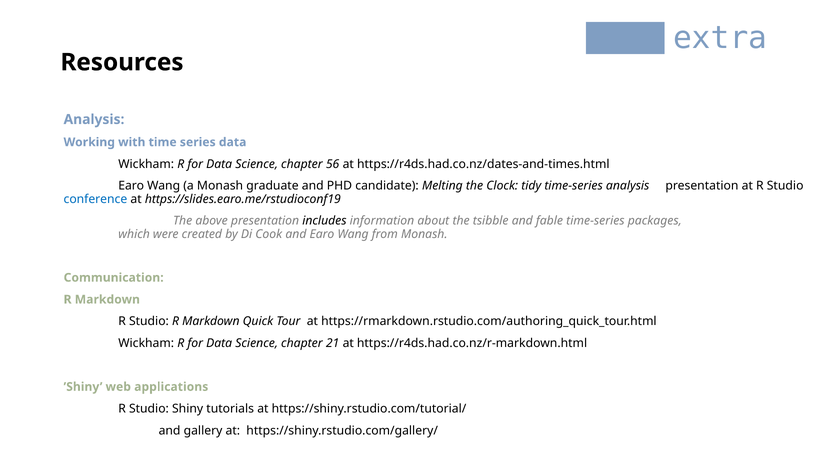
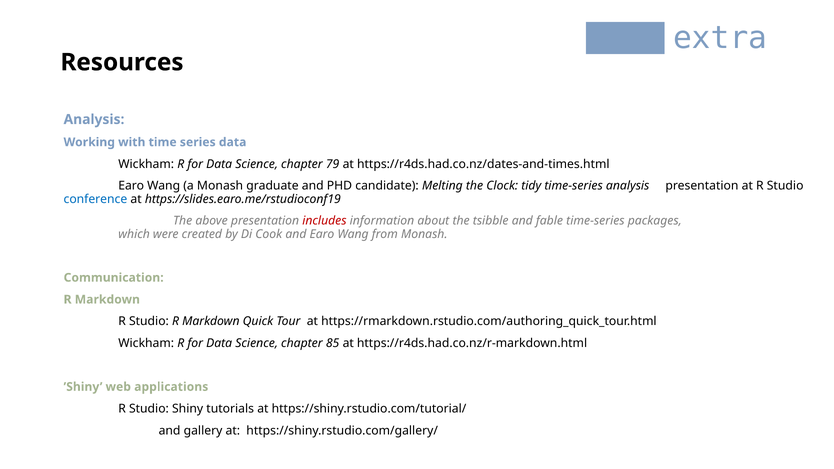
56: 56 -> 79
includes colour: black -> red
21: 21 -> 85
